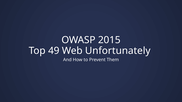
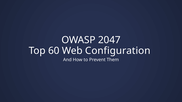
2015: 2015 -> 2047
49: 49 -> 60
Unfortunately: Unfortunately -> Configuration
